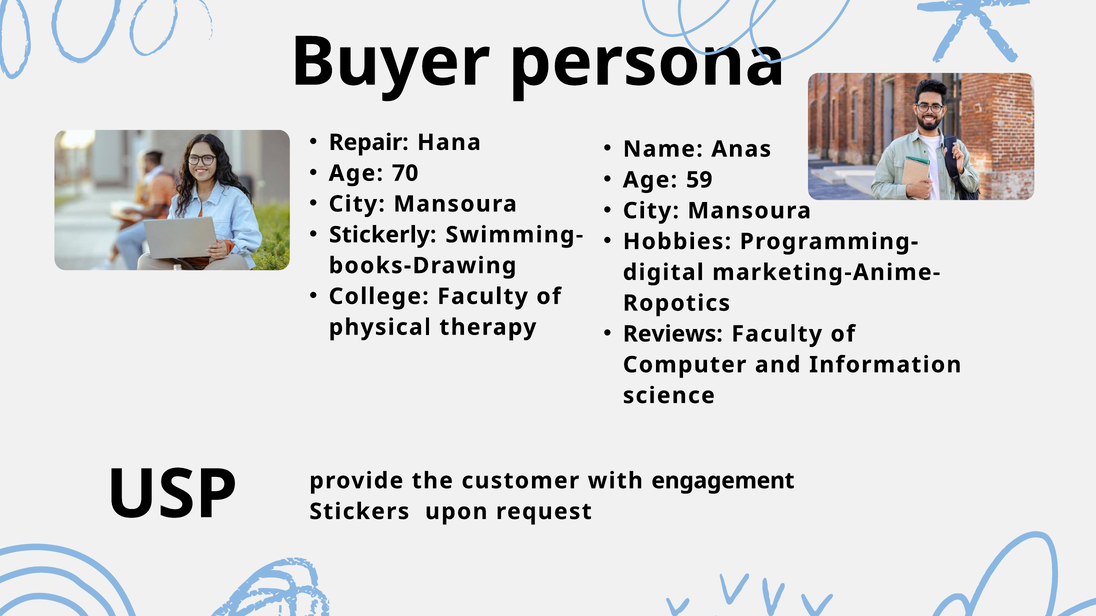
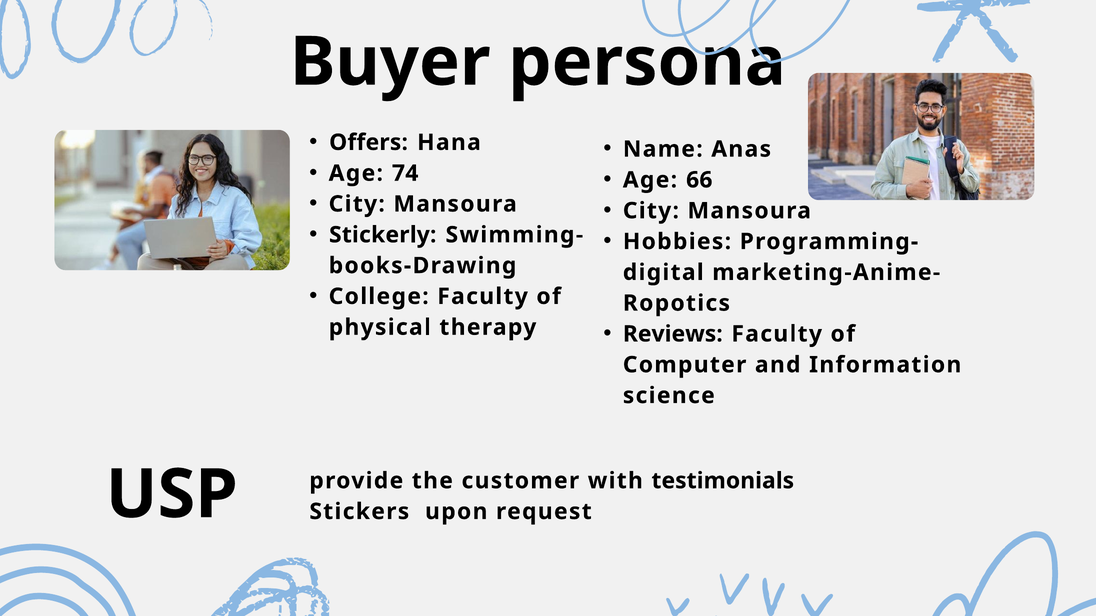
Repair: Repair -> Offers
70: 70 -> 74
59: 59 -> 66
engagement: engagement -> testimonials
